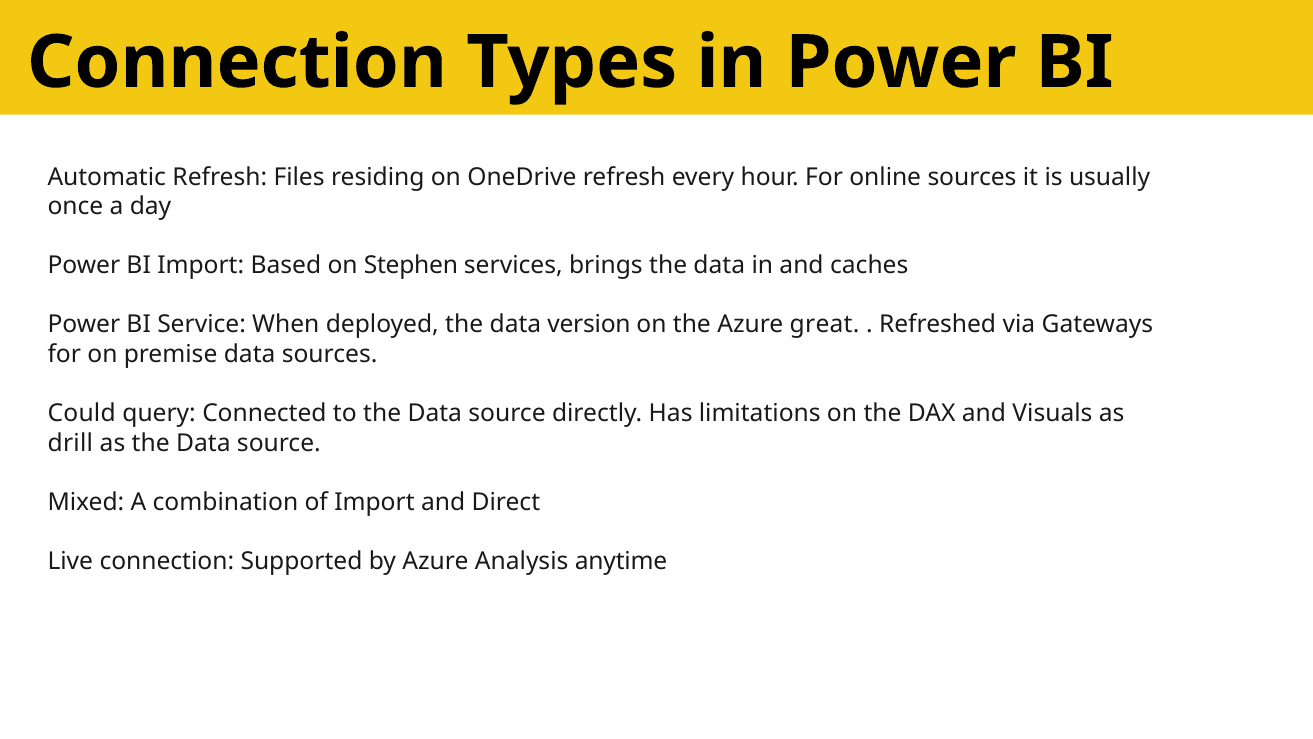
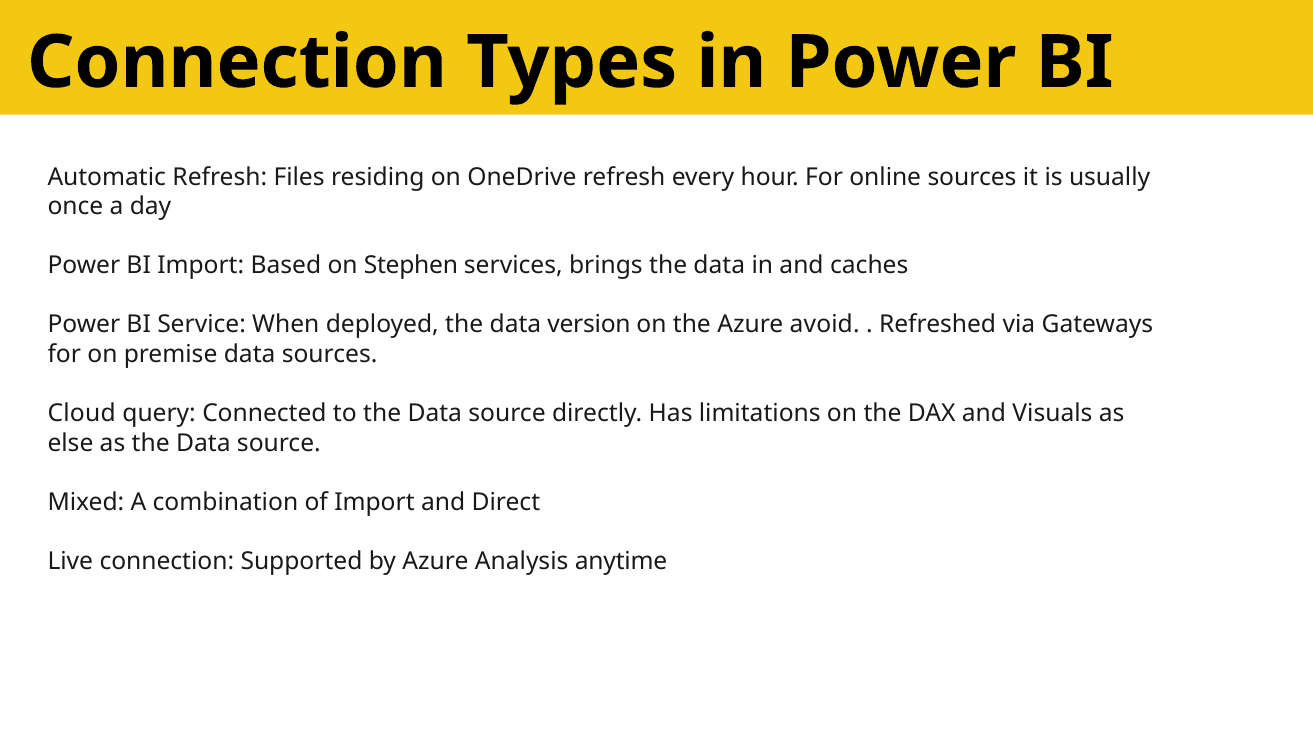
great: great -> avoid
Could: Could -> Cloud
drill: drill -> else
